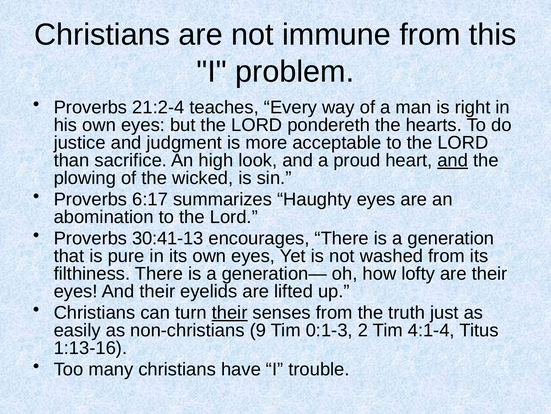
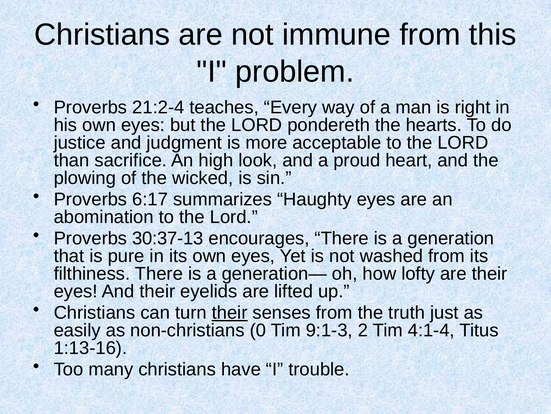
and at (453, 160) underline: present -> none
30:41-13: 30:41-13 -> 30:37-13
9: 9 -> 0
0:1-3: 0:1-3 -> 9:1-3
